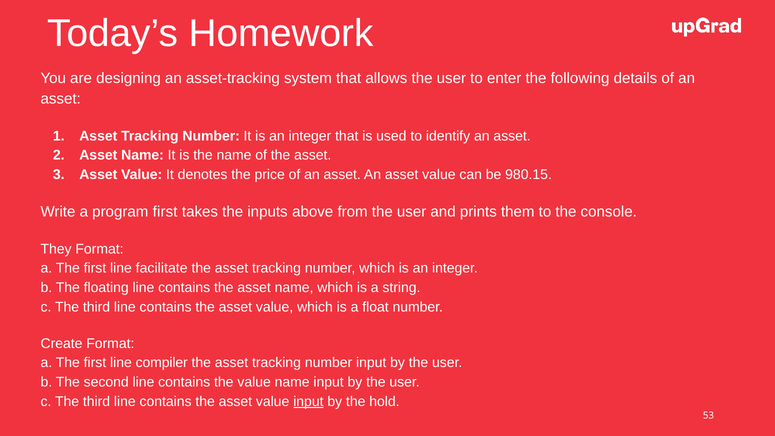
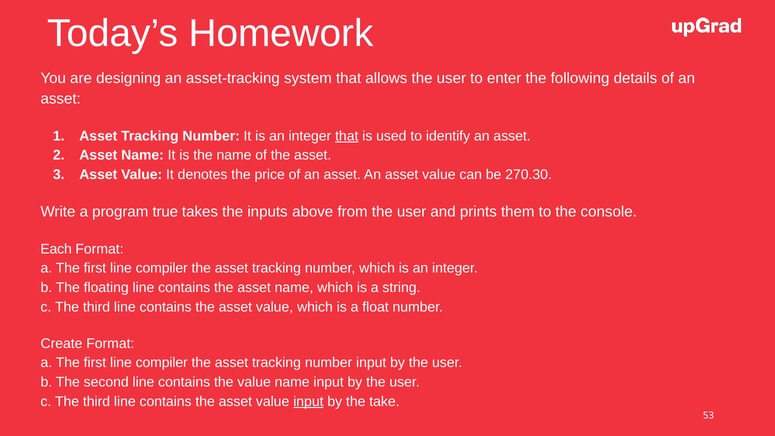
that at (347, 136) underline: none -> present
980.15: 980.15 -> 270.30
program first: first -> true
They: They -> Each
facilitate at (162, 268): facilitate -> compiler
hold: hold -> take
